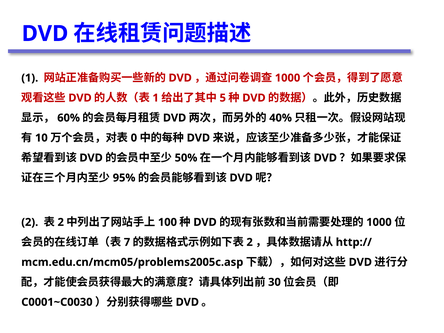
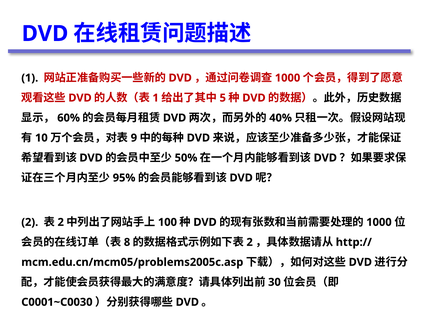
0: 0 -> 9
7: 7 -> 8
